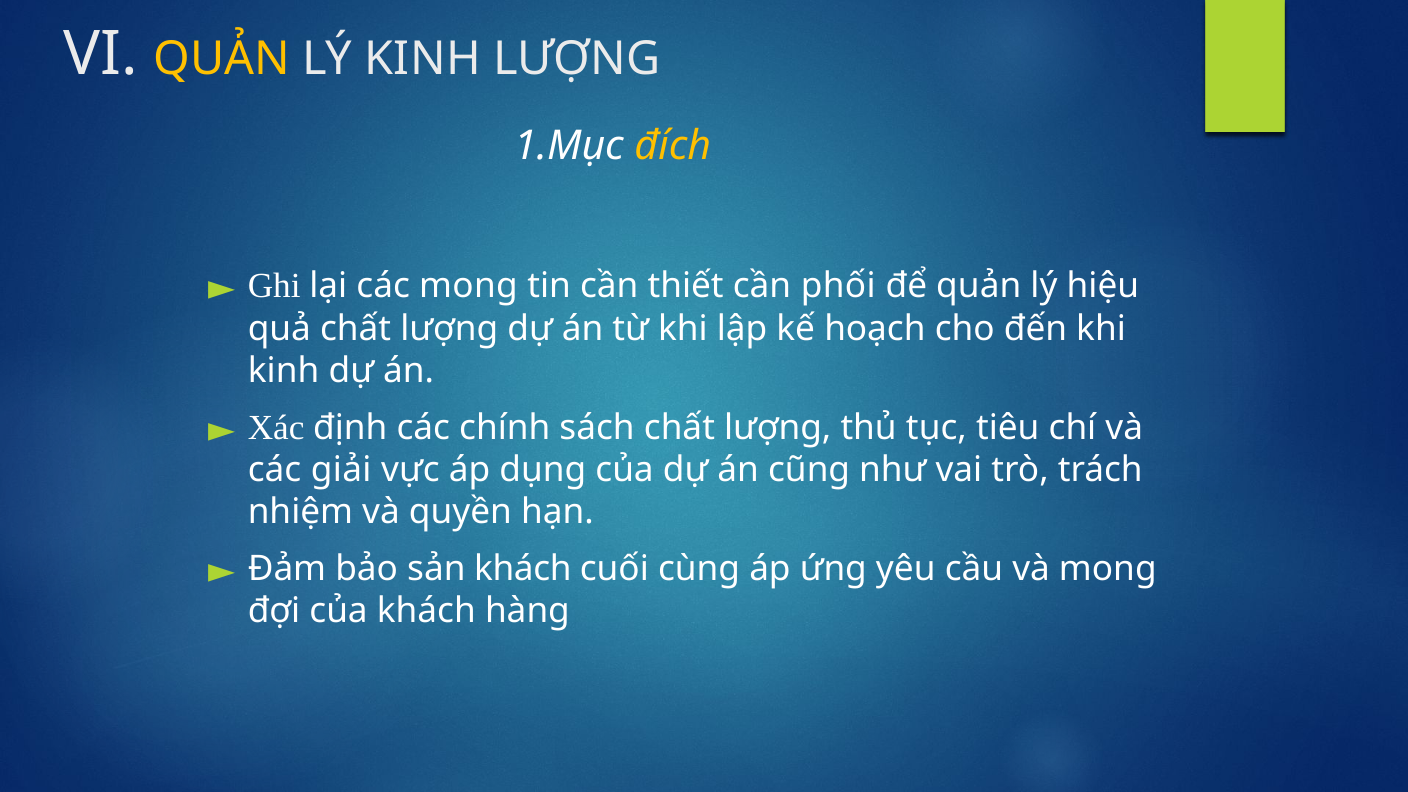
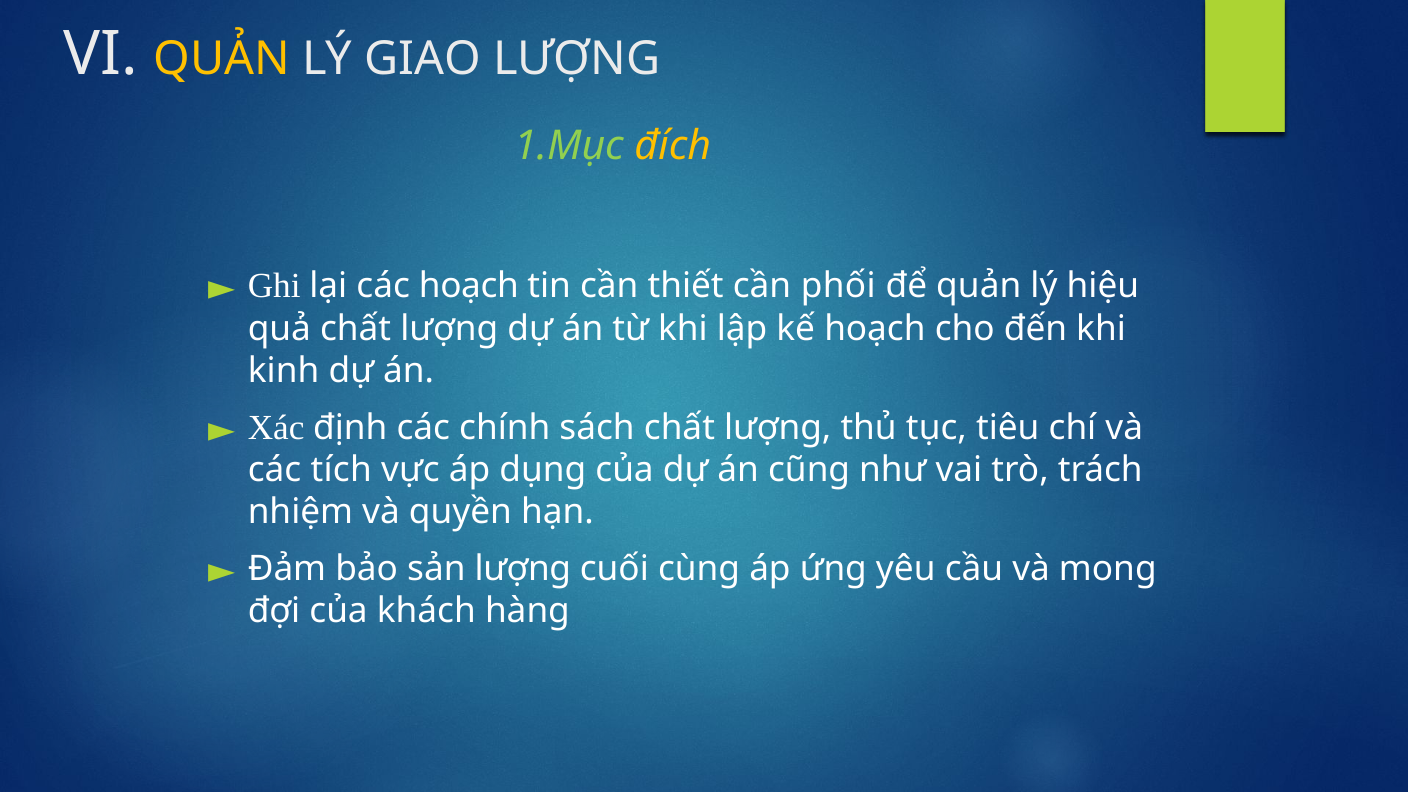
LÝ KINH: KINH -> GIAO
1.Mục colour: white -> light green
các mong: mong -> hoạch
giải: giải -> tích
sản khách: khách -> lượng
